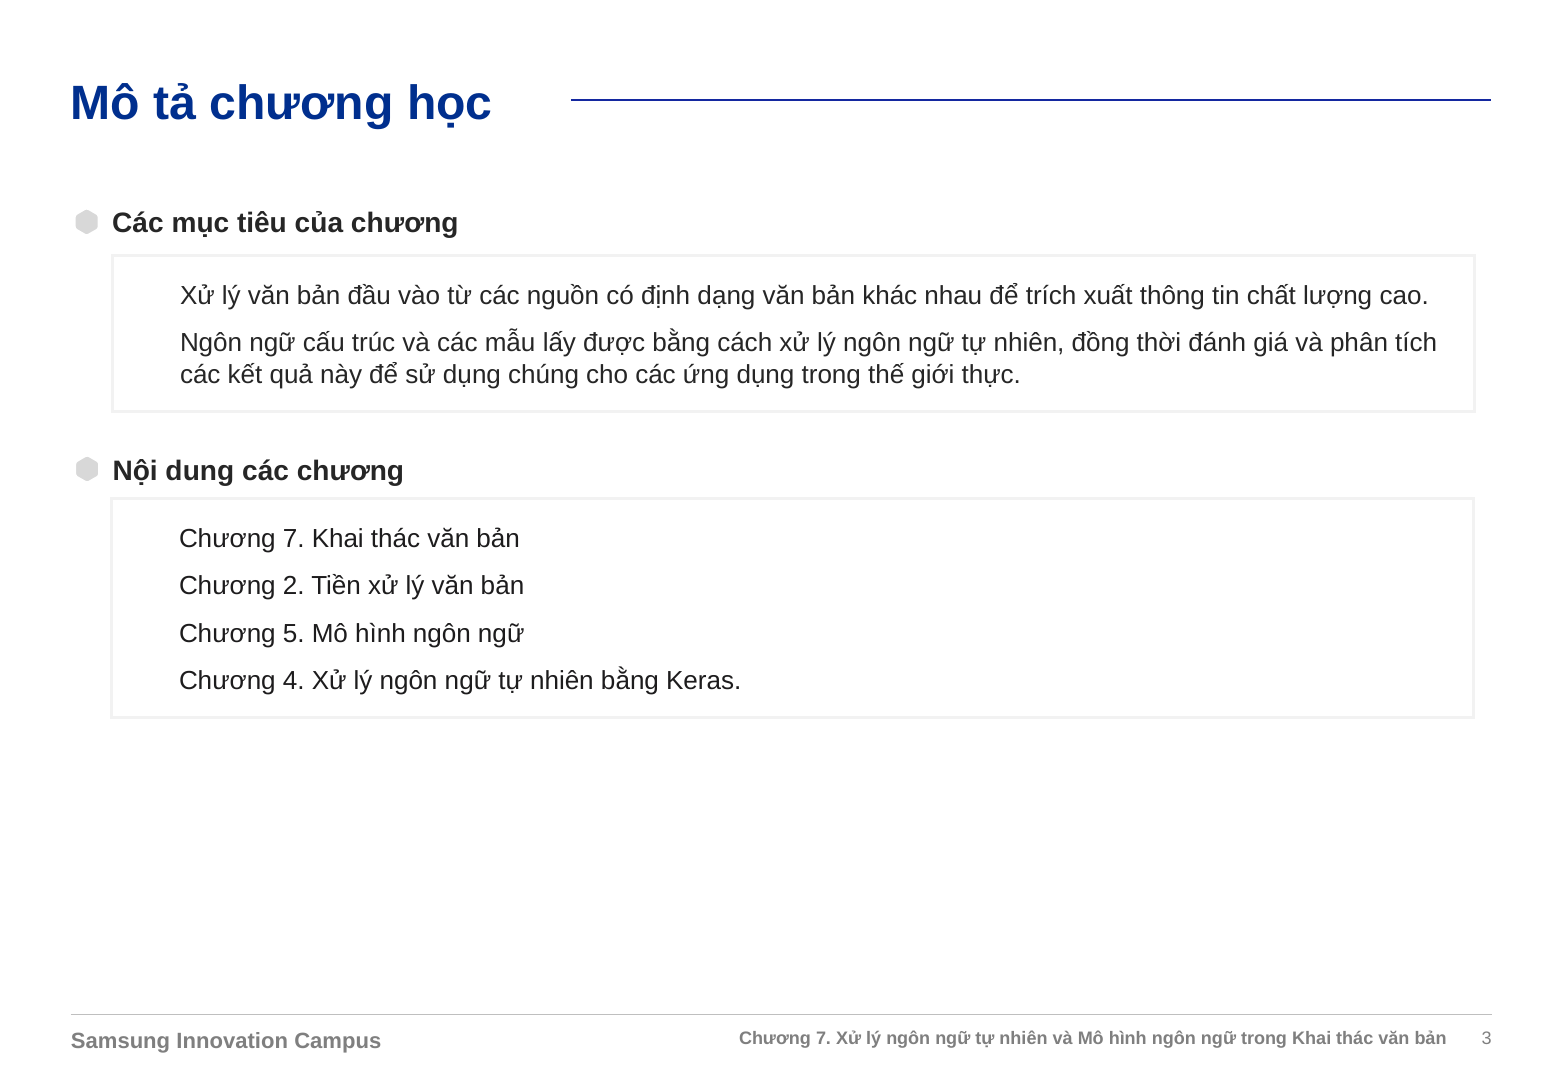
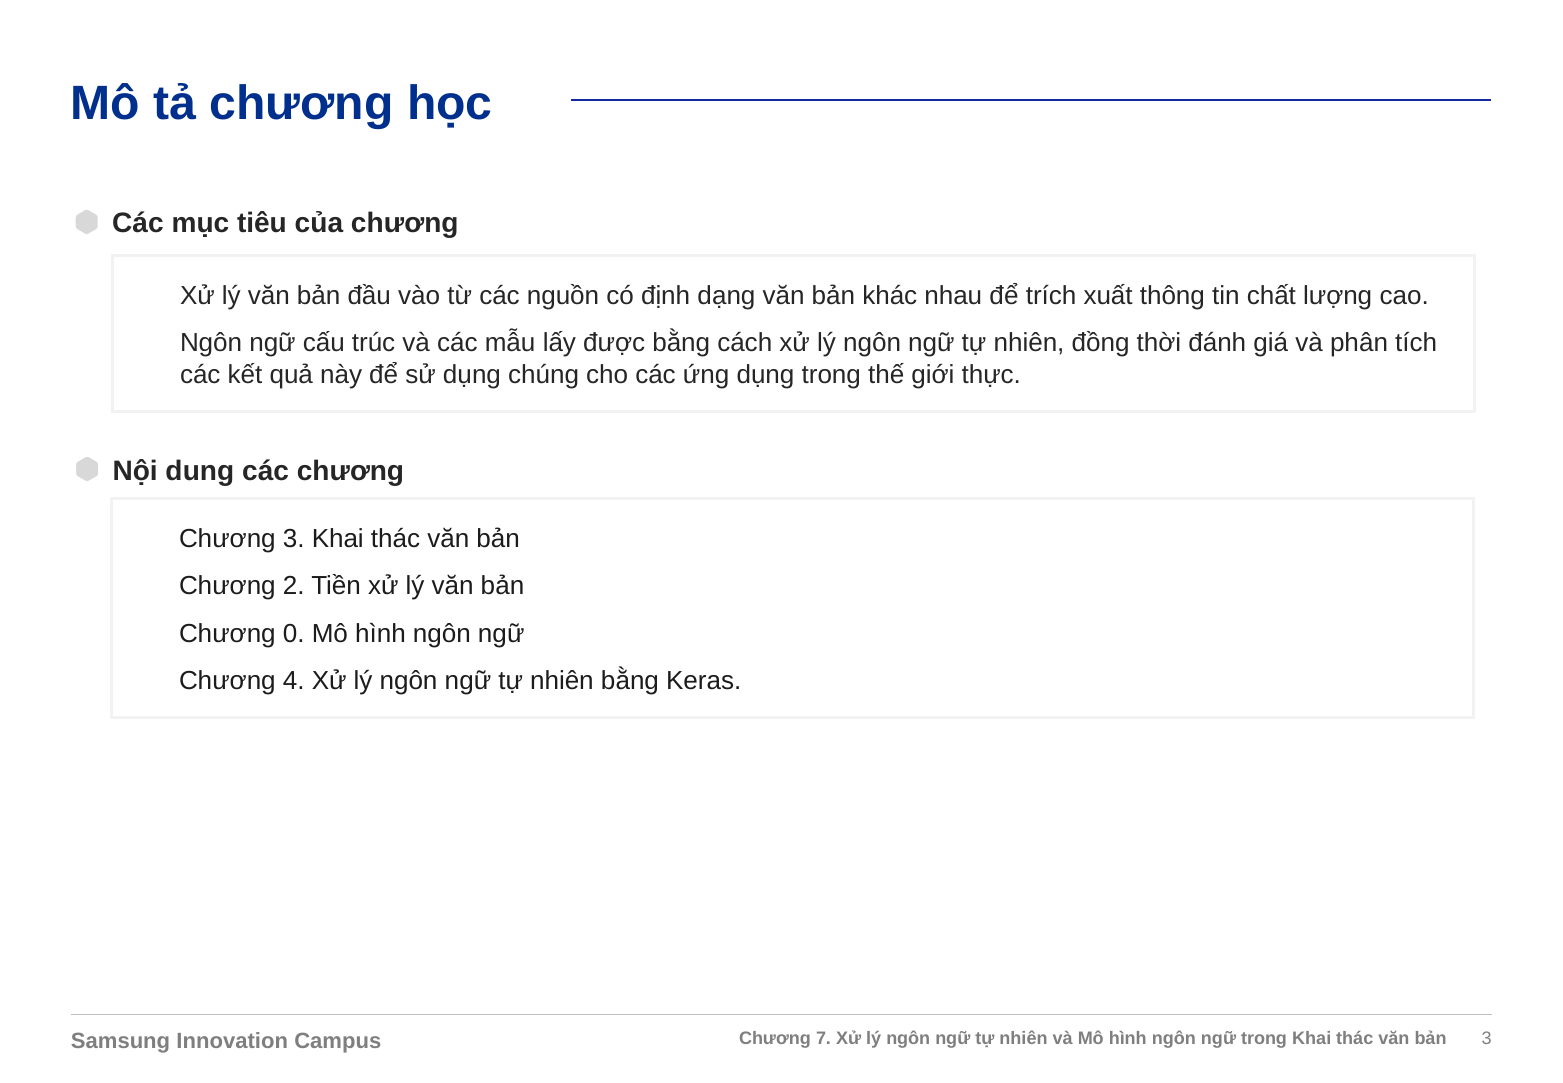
7 at (294, 539): 7 -> 3
5: 5 -> 0
